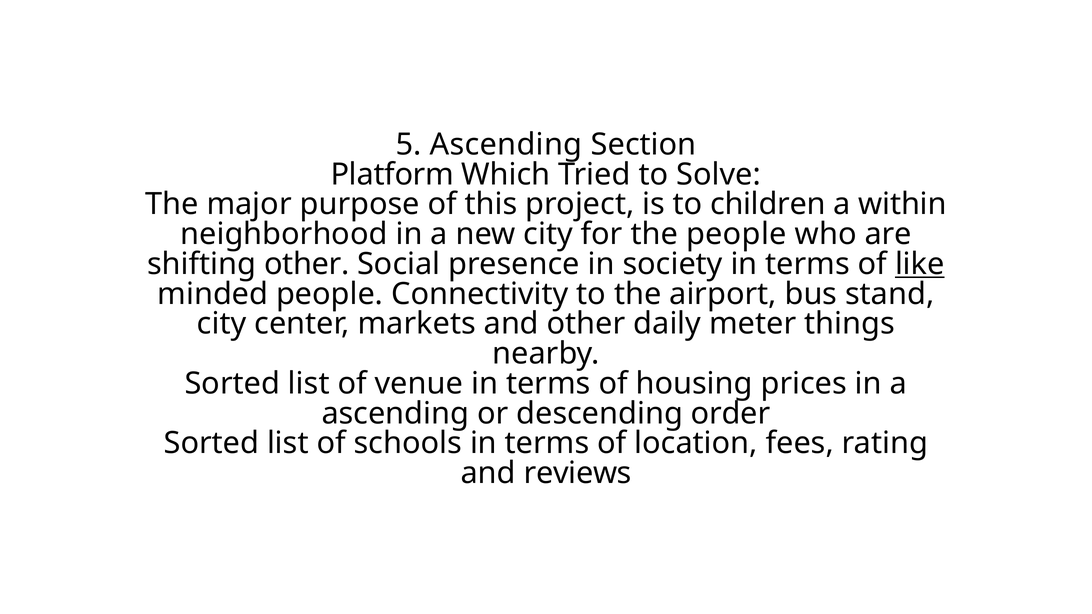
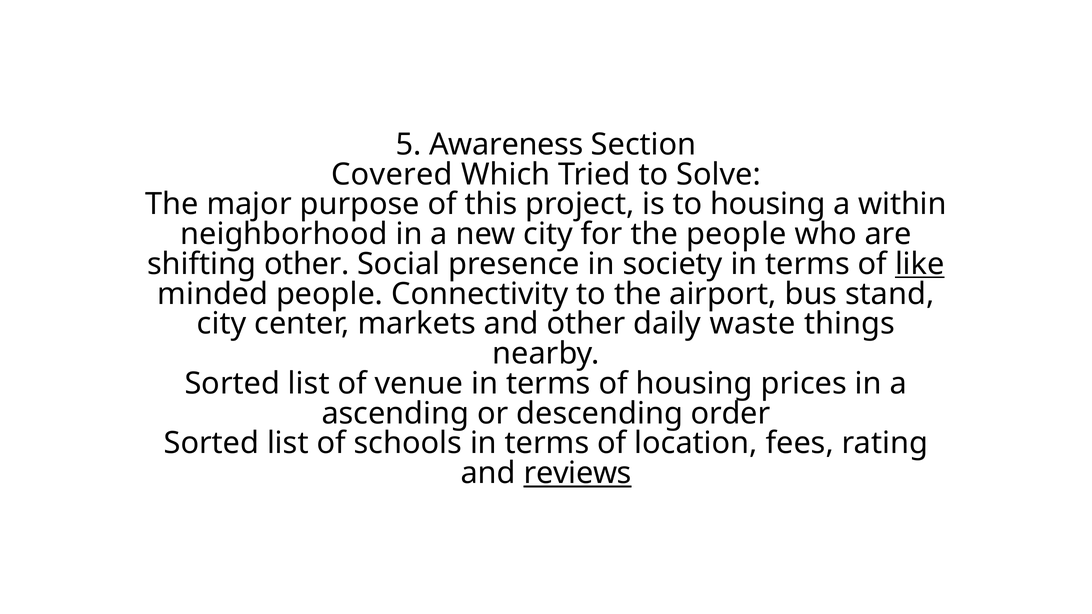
5 Ascending: Ascending -> Awareness
Platform: Platform -> Covered
to children: children -> housing
meter: meter -> waste
reviews underline: none -> present
